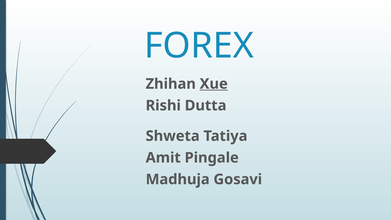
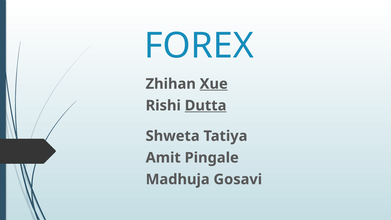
Dutta underline: none -> present
